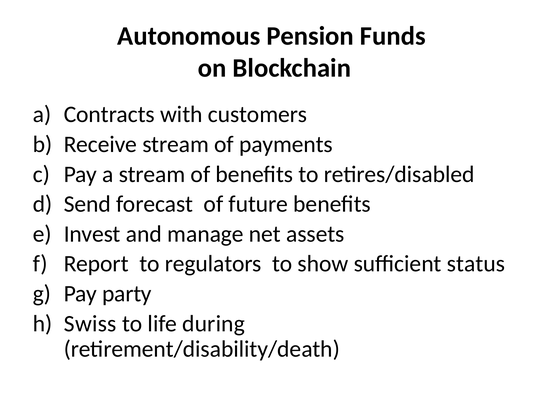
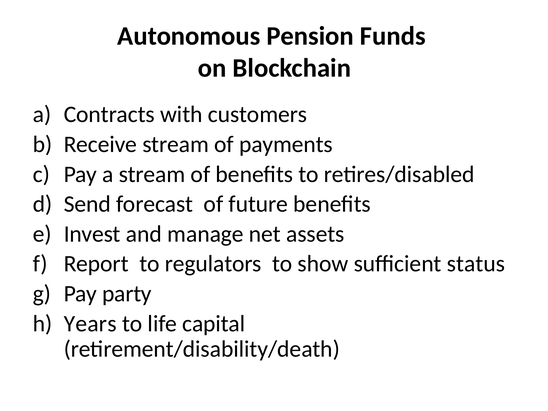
Swiss: Swiss -> Years
during: during -> capital
